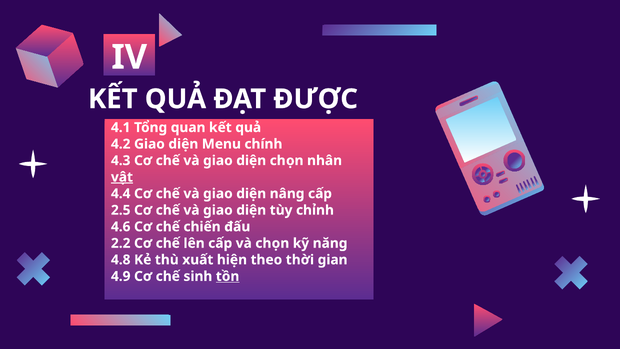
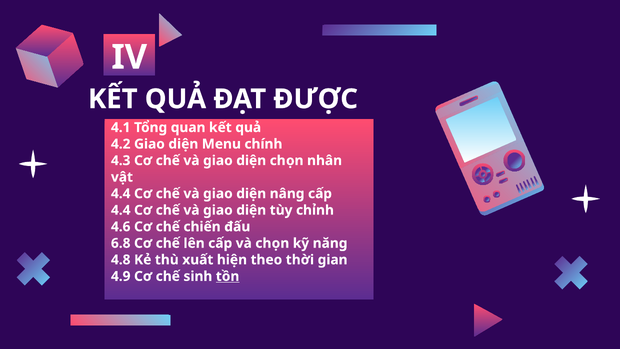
vật underline: present -> none
2.5 at (121, 210): 2.5 -> 4.4
2.2: 2.2 -> 6.8
